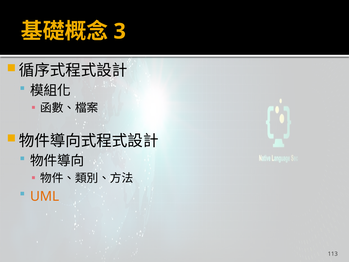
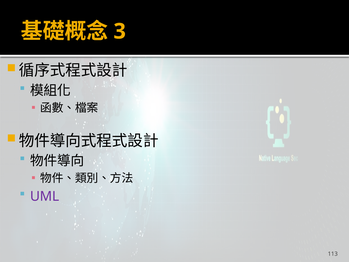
UML colour: orange -> purple
